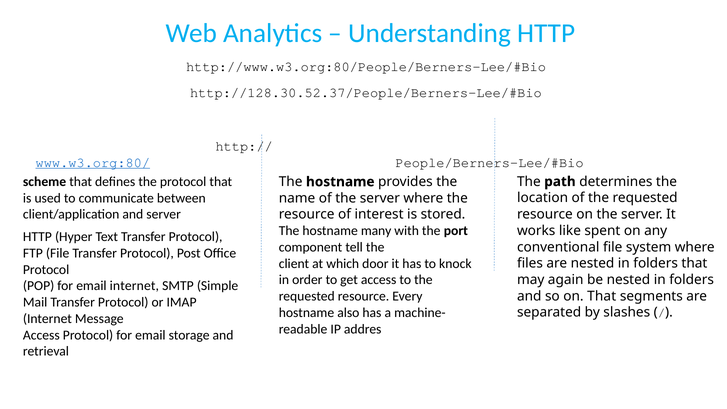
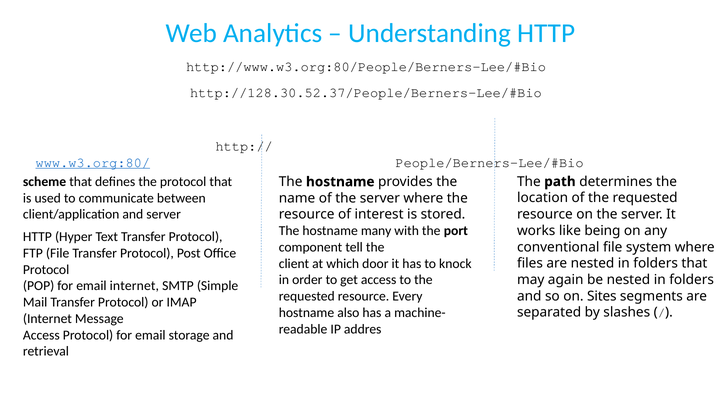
spent: spent -> being
on That: That -> Sites
